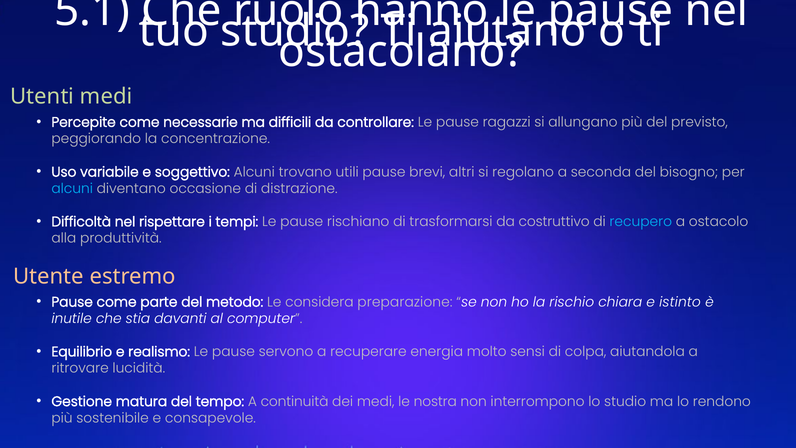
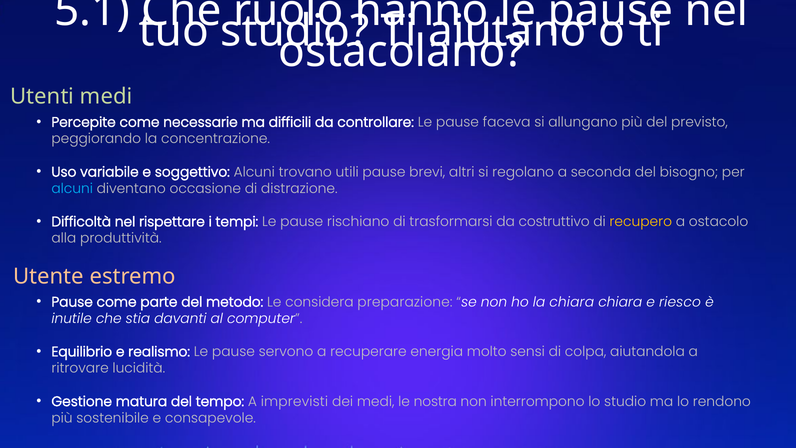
ragazzi: ragazzi -> faceva
recupero colour: light blue -> yellow
la rischio: rischio -> chiara
istinto: istinto -> riesco
continuità: continuità -> imprevisti
